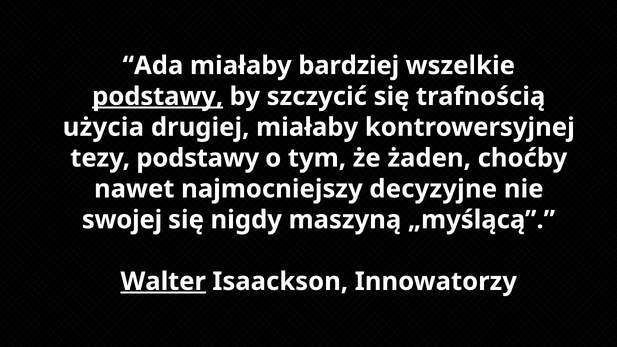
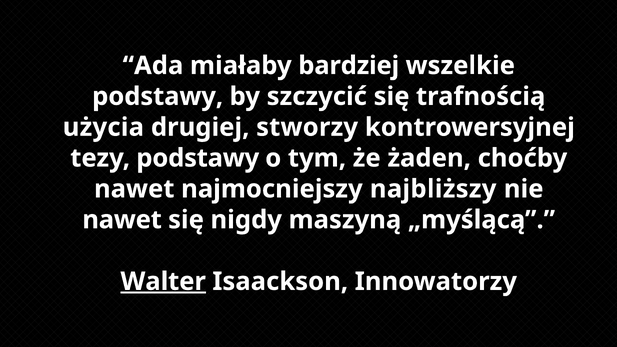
podstawy at (158, 96) underline: present -> none
drugiej miałaby: miałaby -> stworzy
decyzyjne: decyzyjne -> najbliższy
swojej at (122, 220): swojej -> nawet
